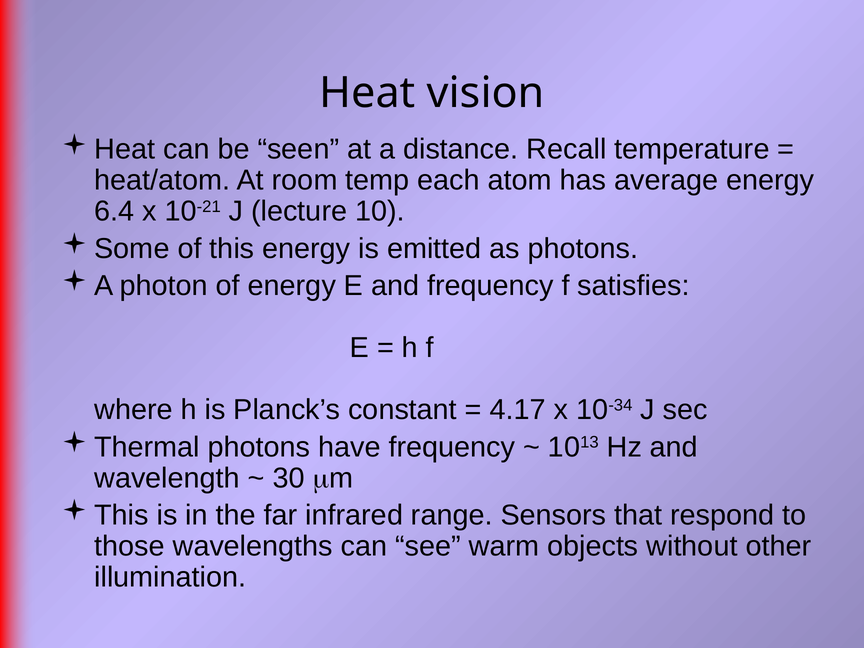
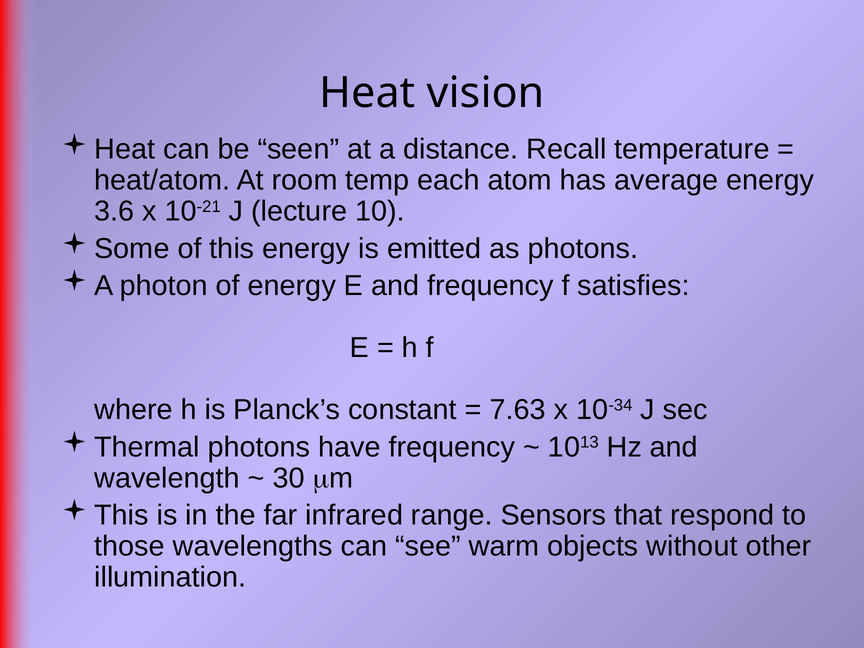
6.4: 6.4 -> 3.6
4.17: 4.17 -> 7.63
